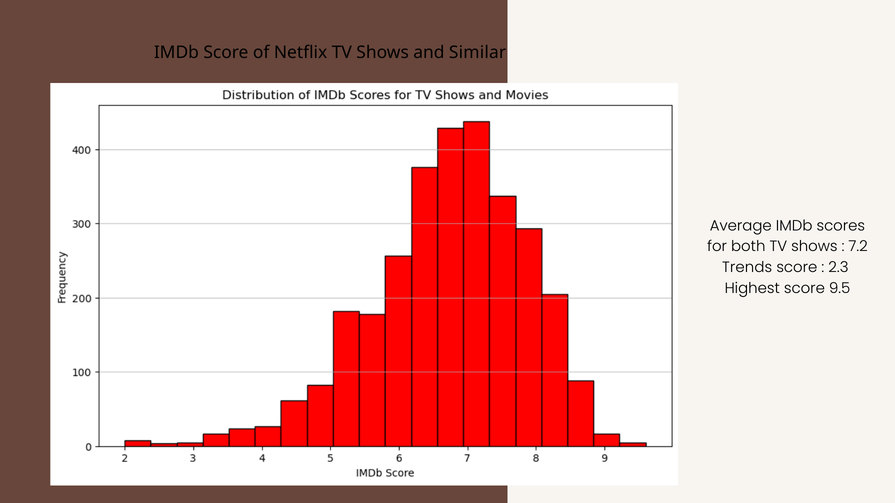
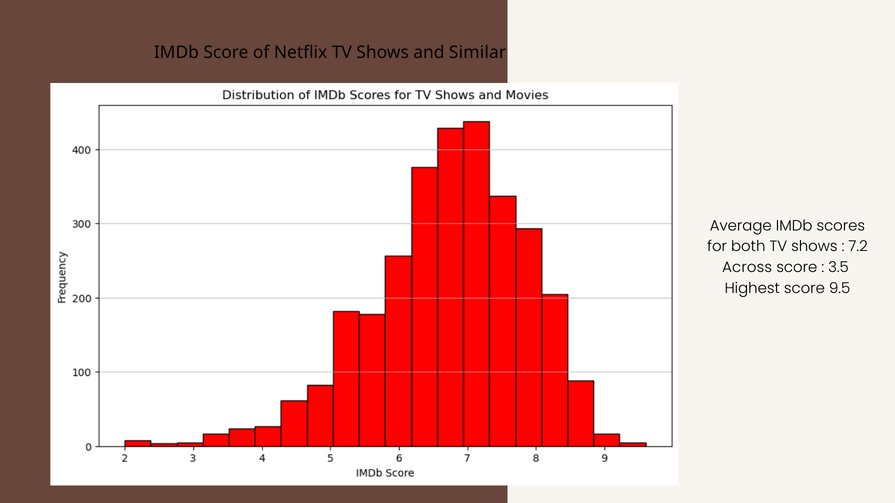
Trends: Trends -> Across
2.3: 2.3 -> 3.5
